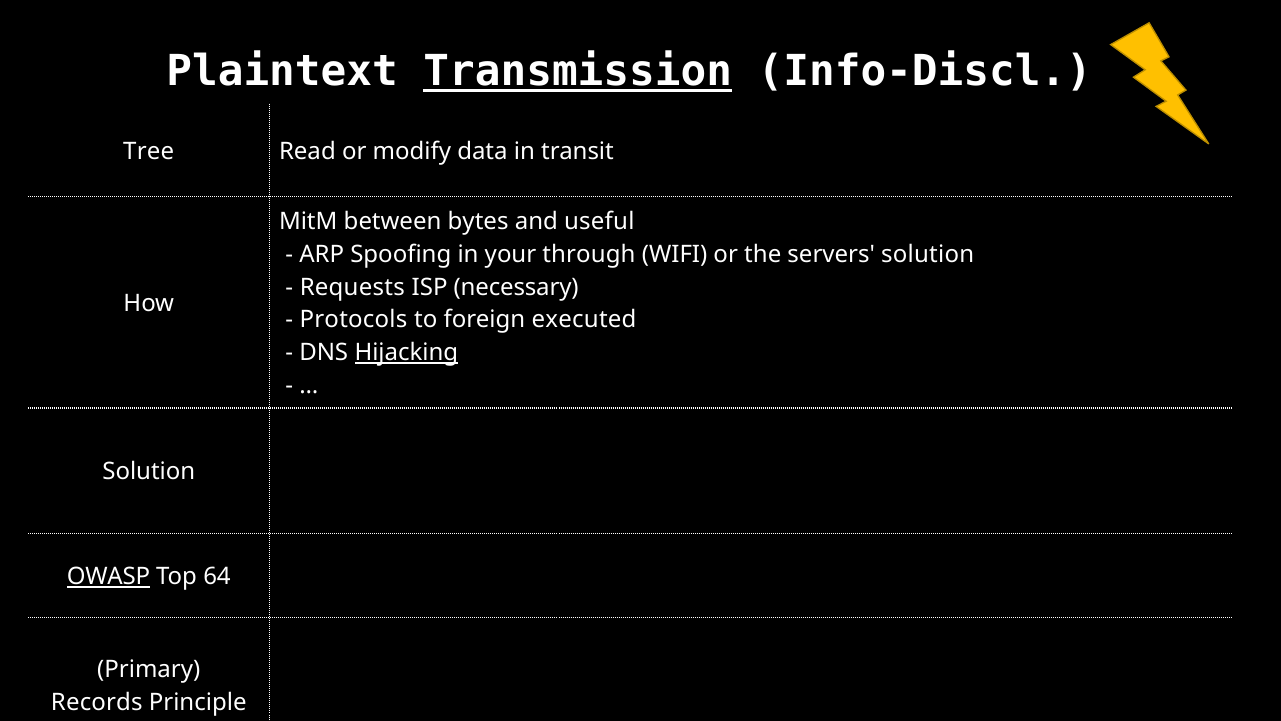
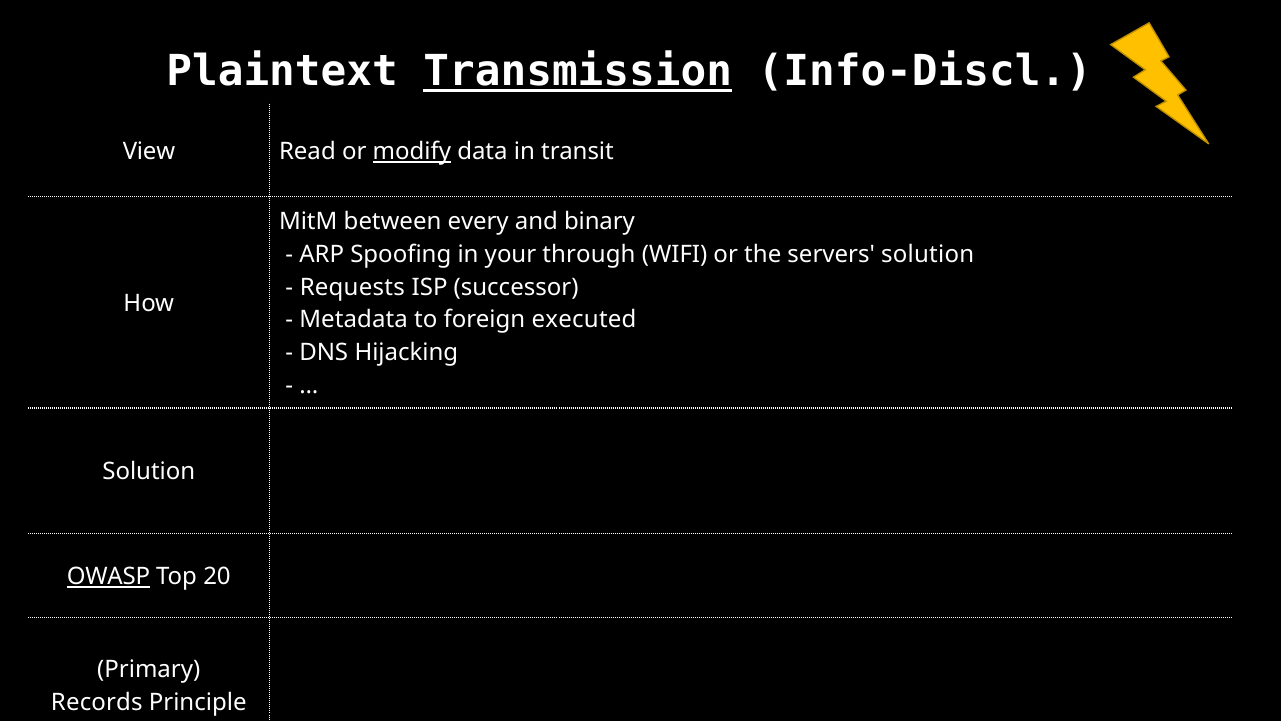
Tree: Tree -> View
modify underline: none -> present
bytes: bytes -> every
useful: useful -> binary
necessary: necessary -> successor
Protocols: Protocols -> Metadata
Hijacking underline: present -> none
64: 64 -> 20
